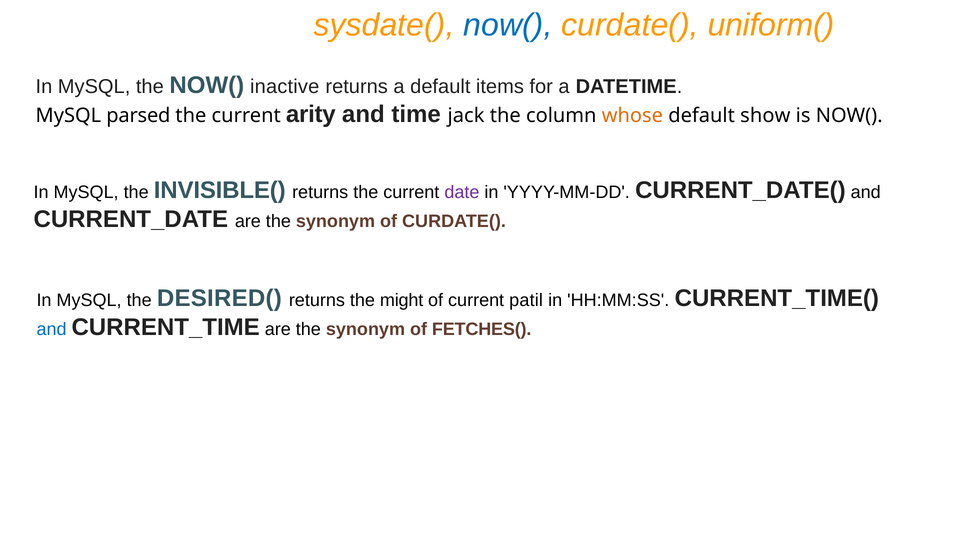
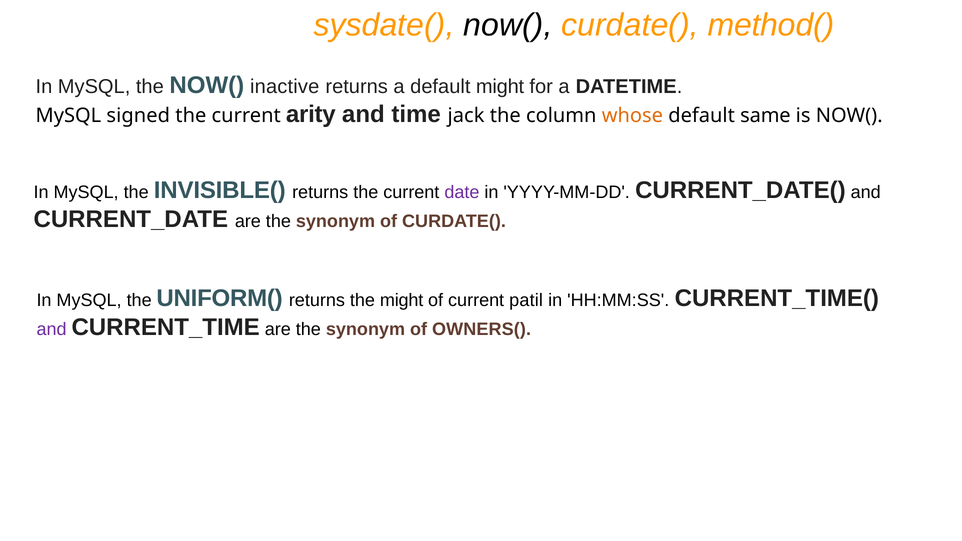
now( at (508, 25) colour: blue -> black
uniform(: uniform( -> method(
default items: items -> might
parsed: parsed -> signed
show: show -> same
DESIRED(: DESIRED( -> UNIFORM(
and at (52, 329) colour: blue -> purple
FETCHES(: FETCHES( -> OWNERS(
